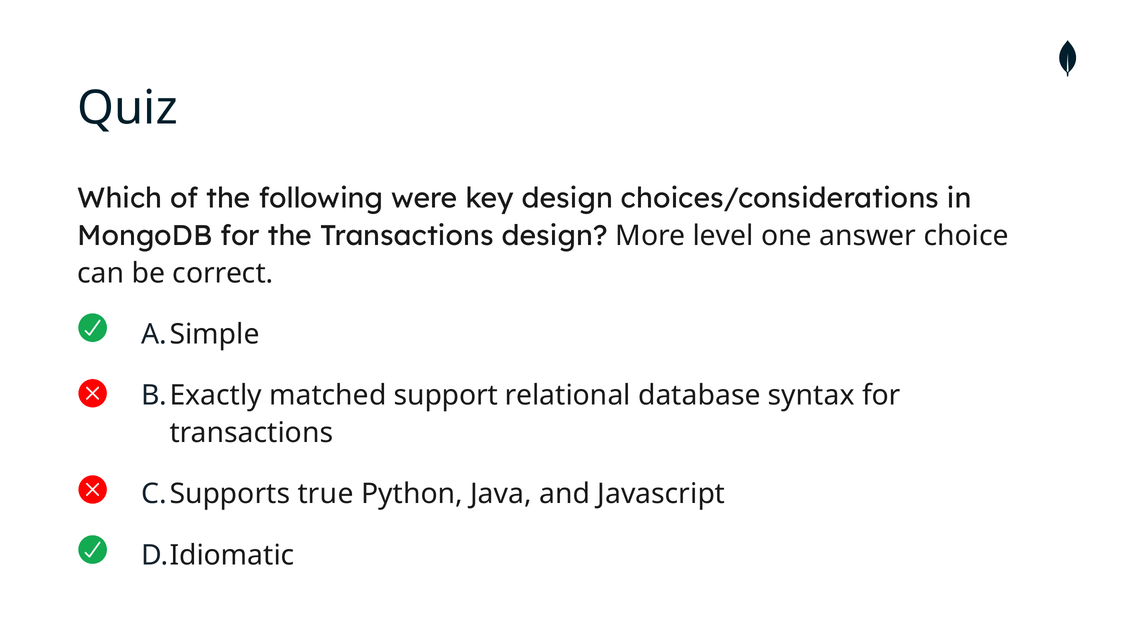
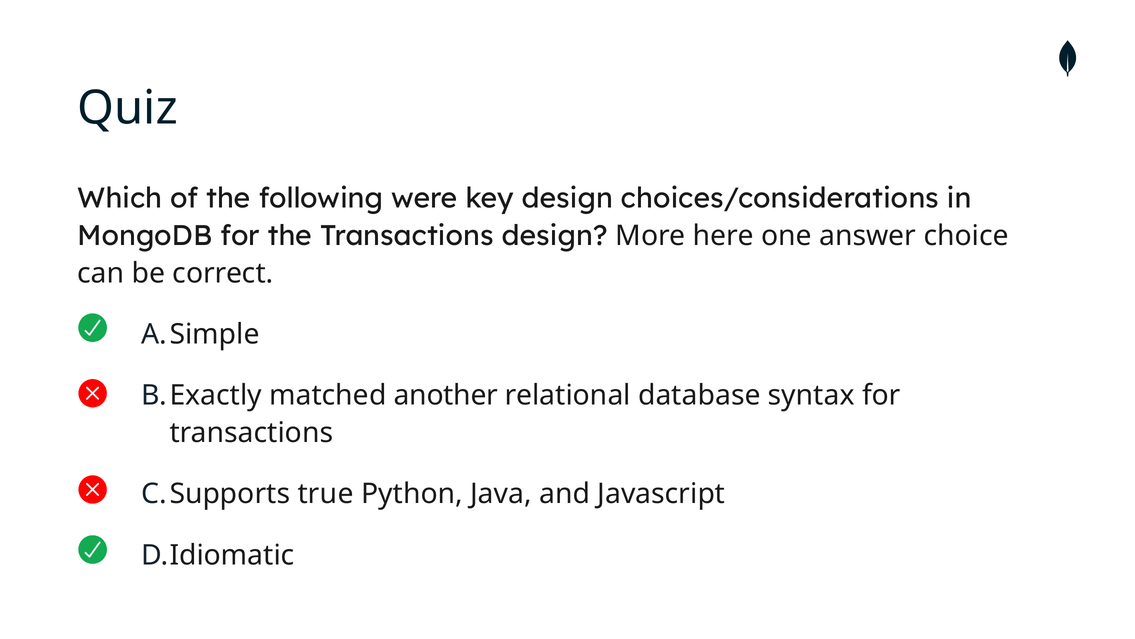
level: level -> here
support: support -> another
